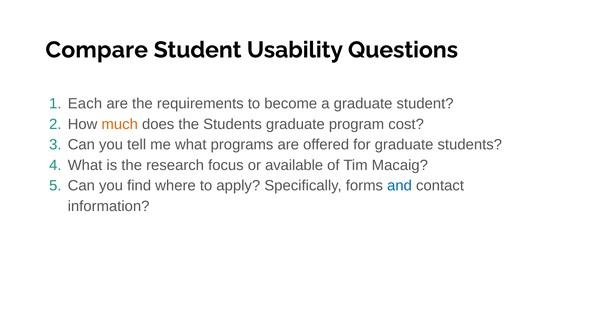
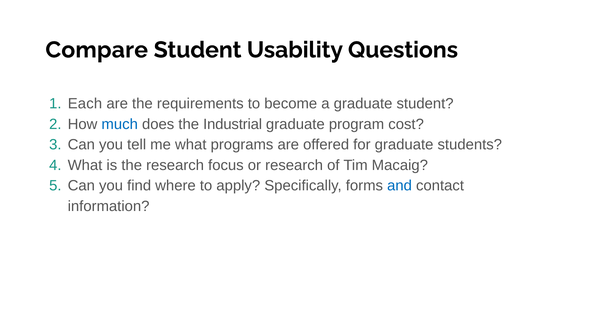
much colour: orange -> blue
the Students: Students -> Industrial
or available: available -> research
